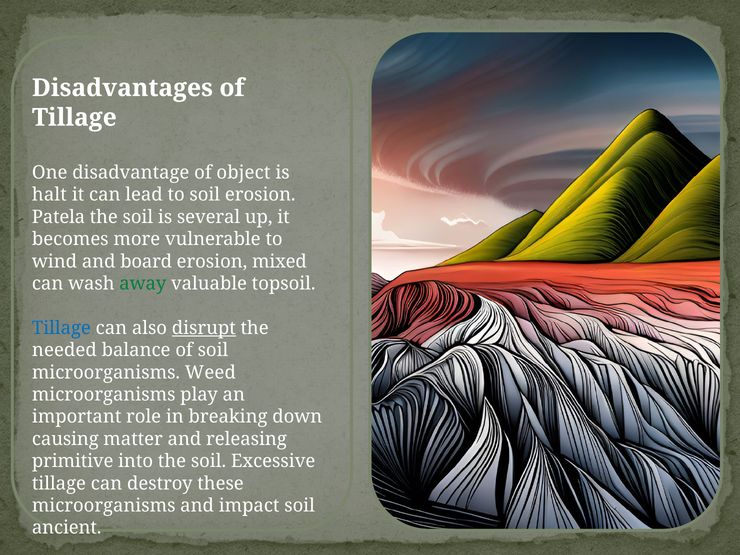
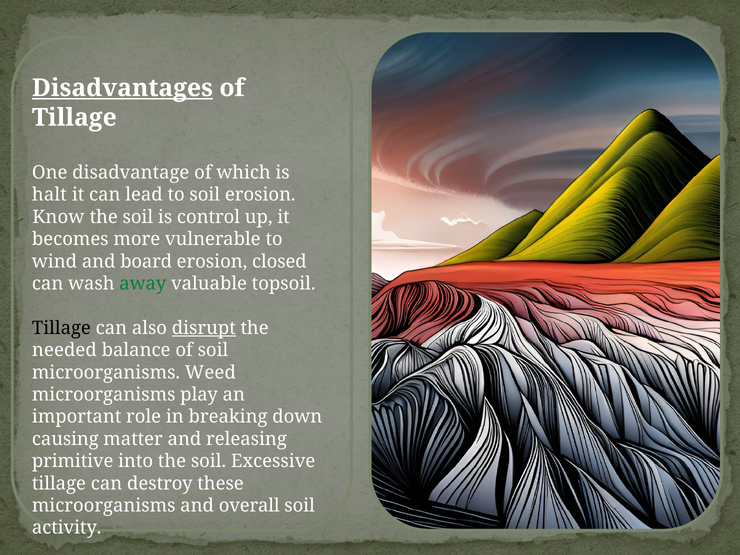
Disadvantages underline: none -> present
object: object -> which
Patela: Patela -> Know
several: several -> control
mixed: mixed -> closed
Tillage at (61, 328) colour: blue -> black
impact: impact -> overall
ancient: ancient -> activity
